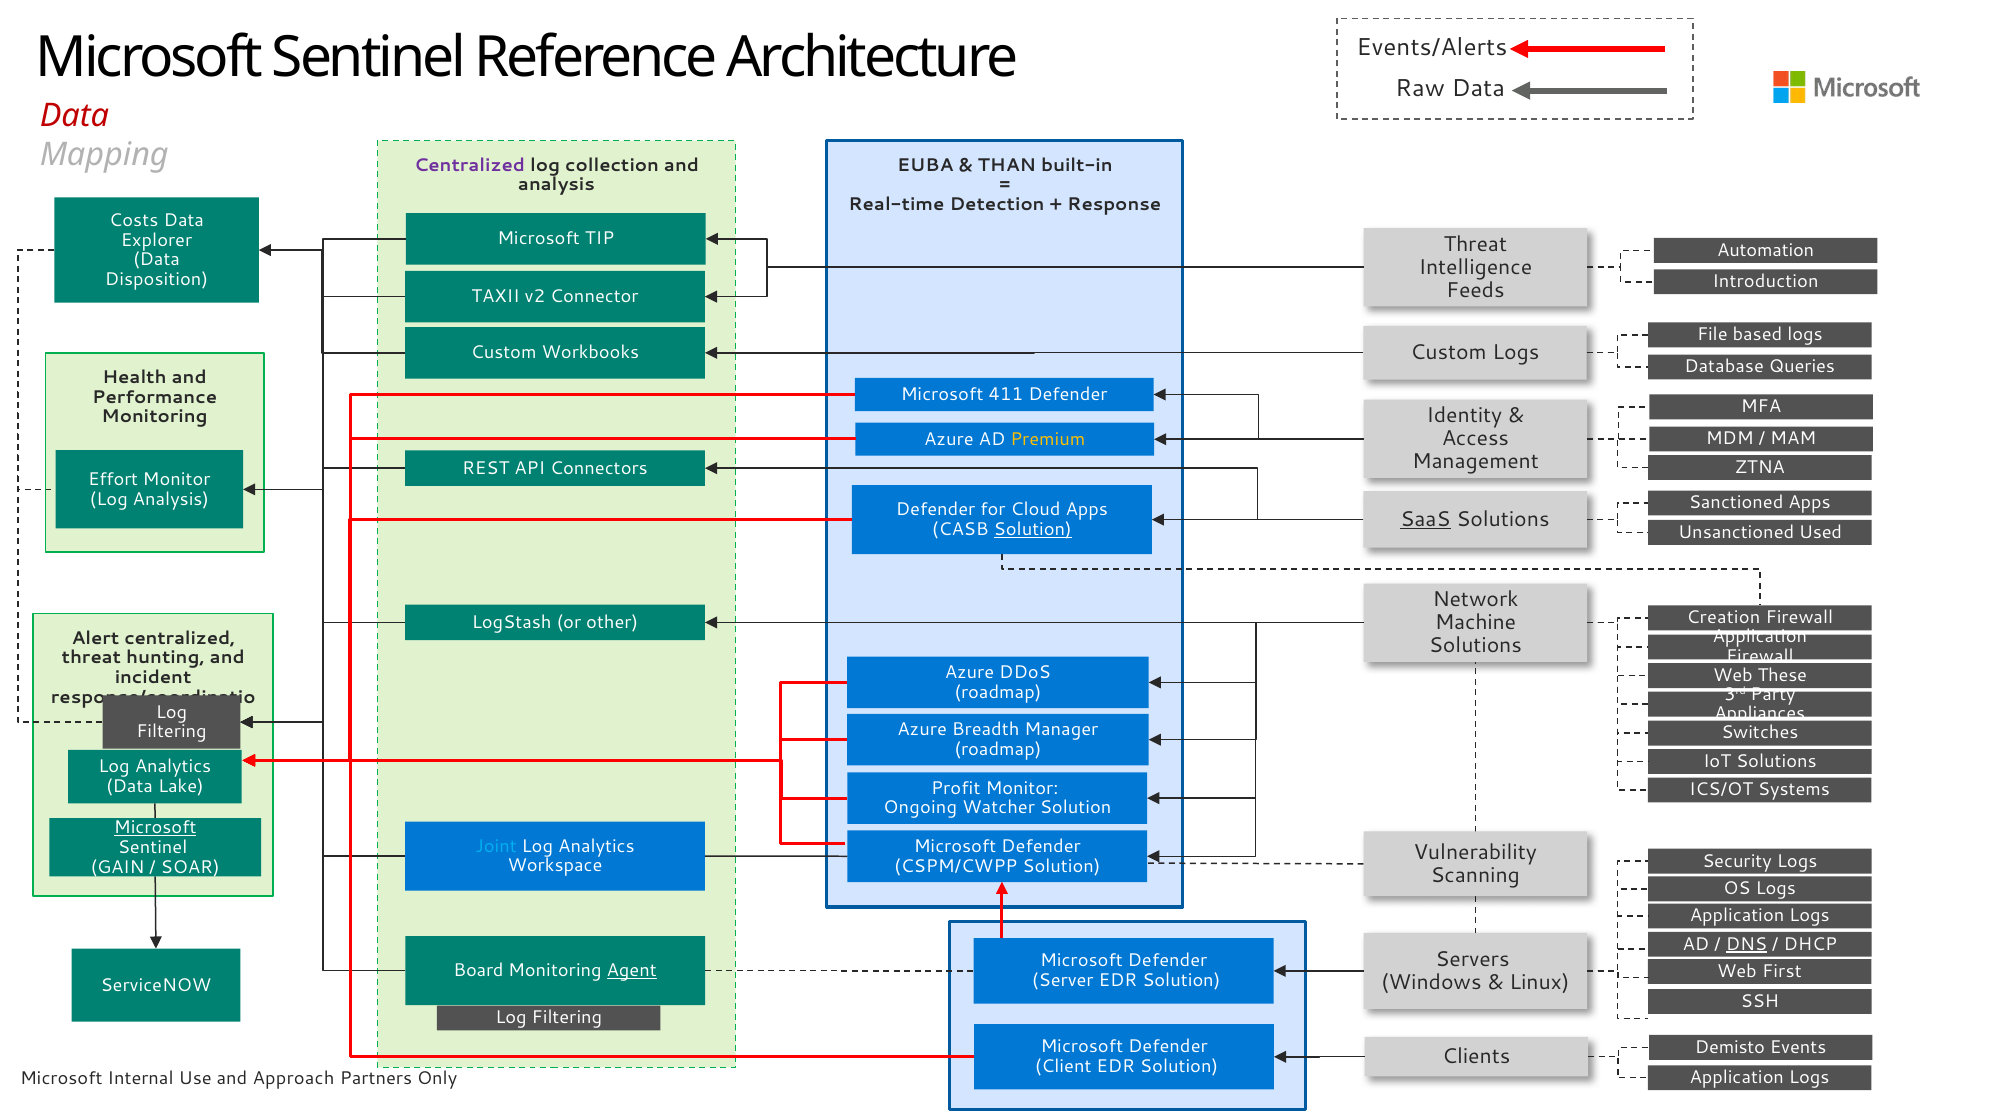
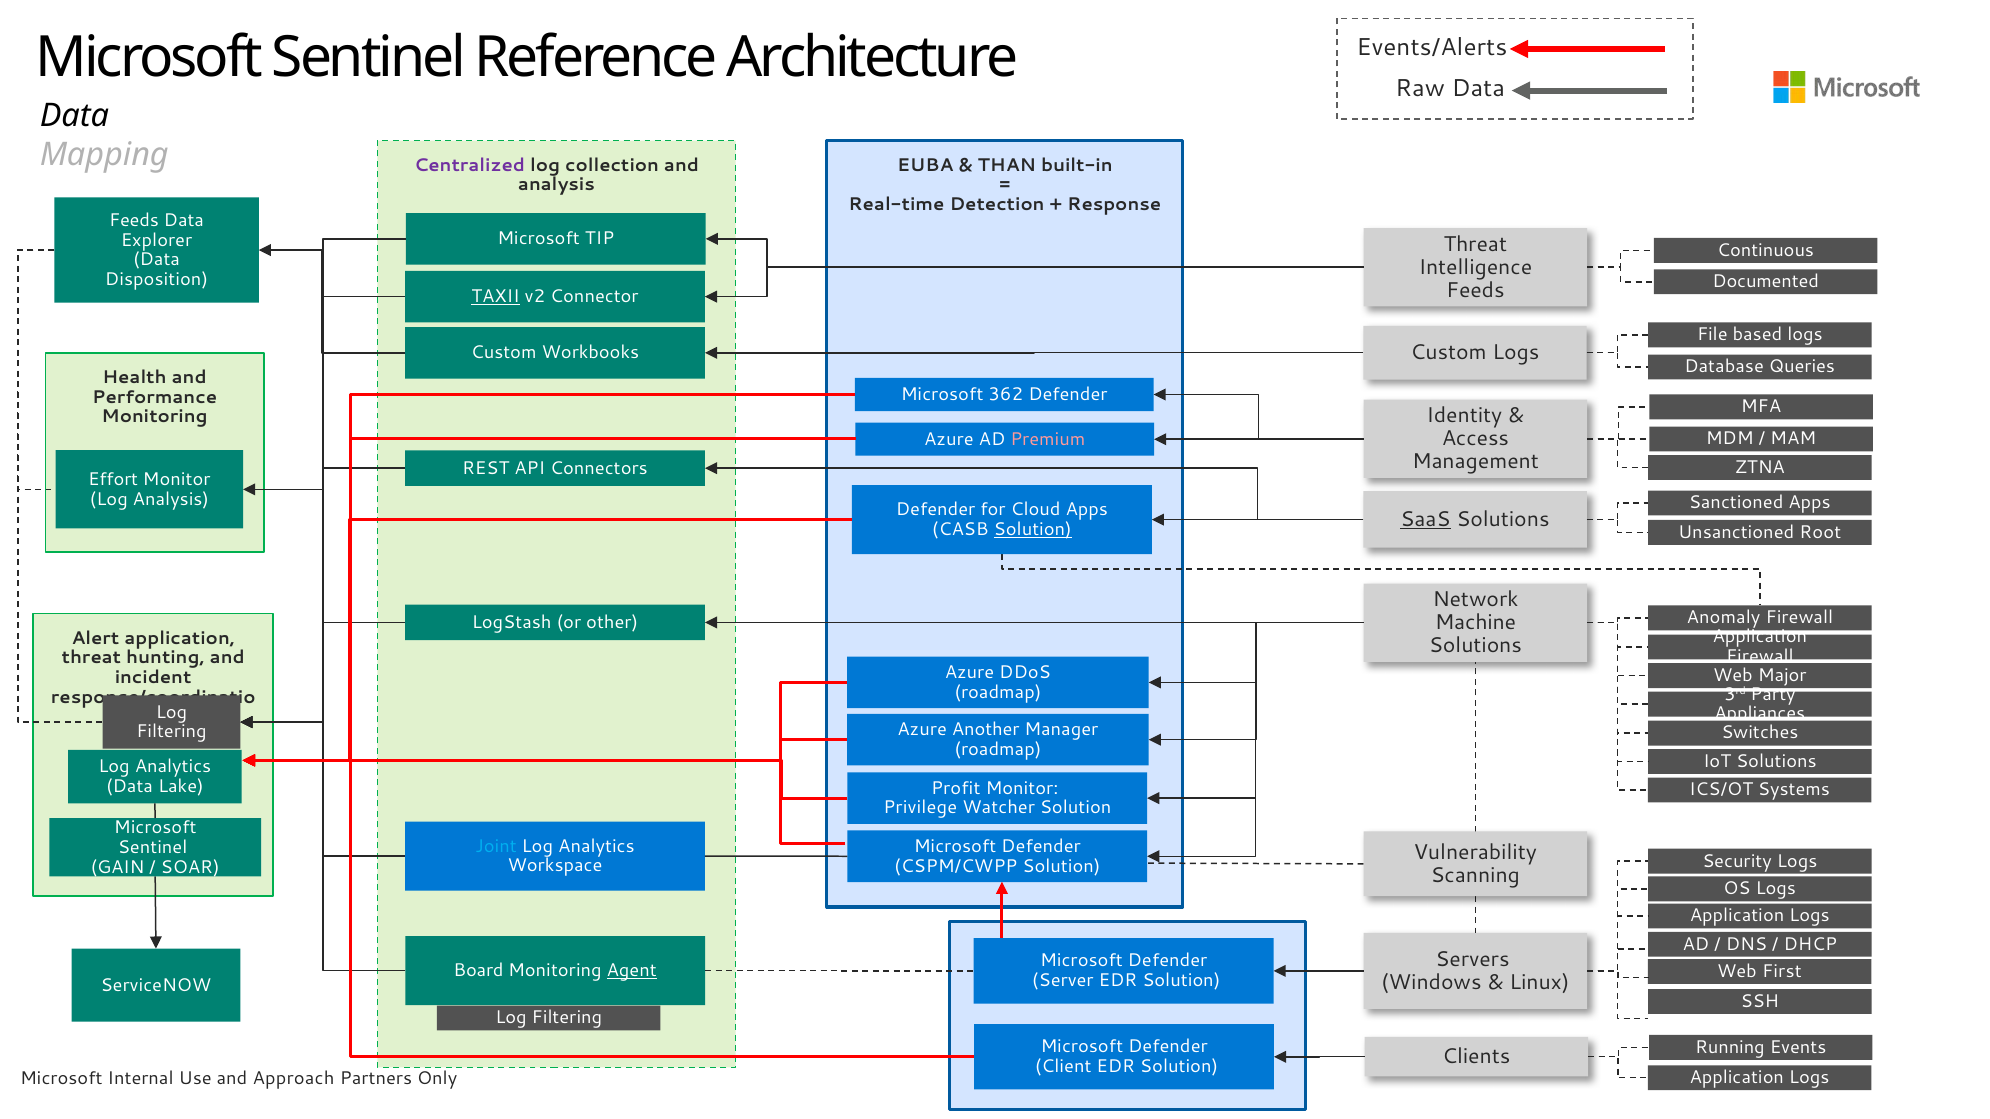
Data at (74, 115) colour: red -> black
Costs at (134, 220): Costs -> Feeds
Automation: Automation -> Continuous
Introduction: Introduction -> Documented
TAXII underline: none -> present
411: 411 -> 362
Premium colour: yellow -> pink
Used: Used -> Root
Creation: Creation -> Anomaly
Alert centralized: centralized -> application
These: These -> Major
Breadth: Breadth -> Another
Ongoing: Ongoing -> Privilege
Microsoft at (155, 827) underline: present -> none
DNS underline: present -> none
Demisto: Demisto -> Running
